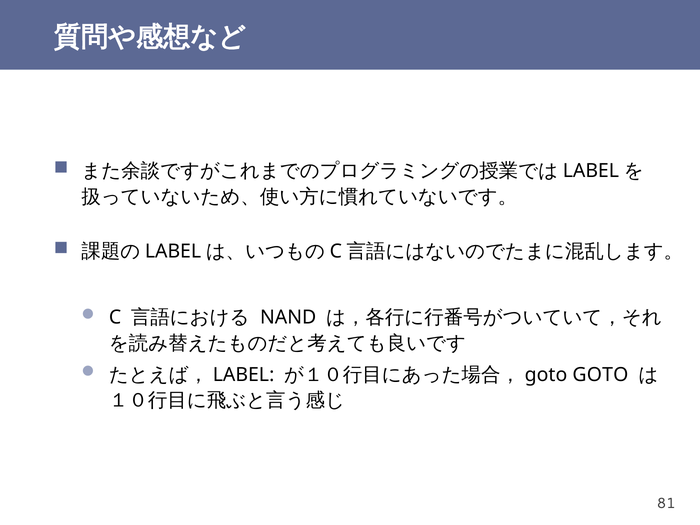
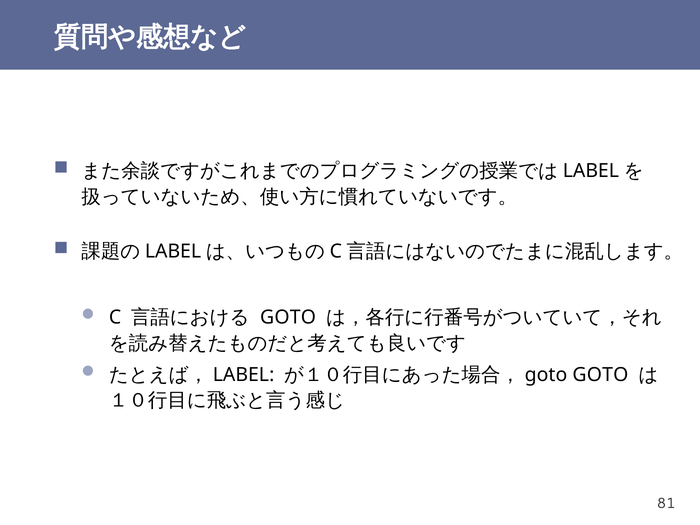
NAND at (288, 317): NAND -> GOTO
